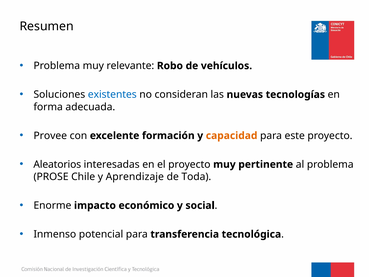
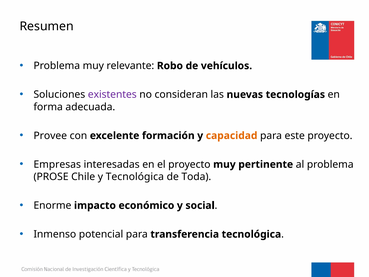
existentes colour: blue -> purple
Aleatorios: Aleatorios -> Empresas
y Aprendizaje: Aprendizaje -> Tecnológica
